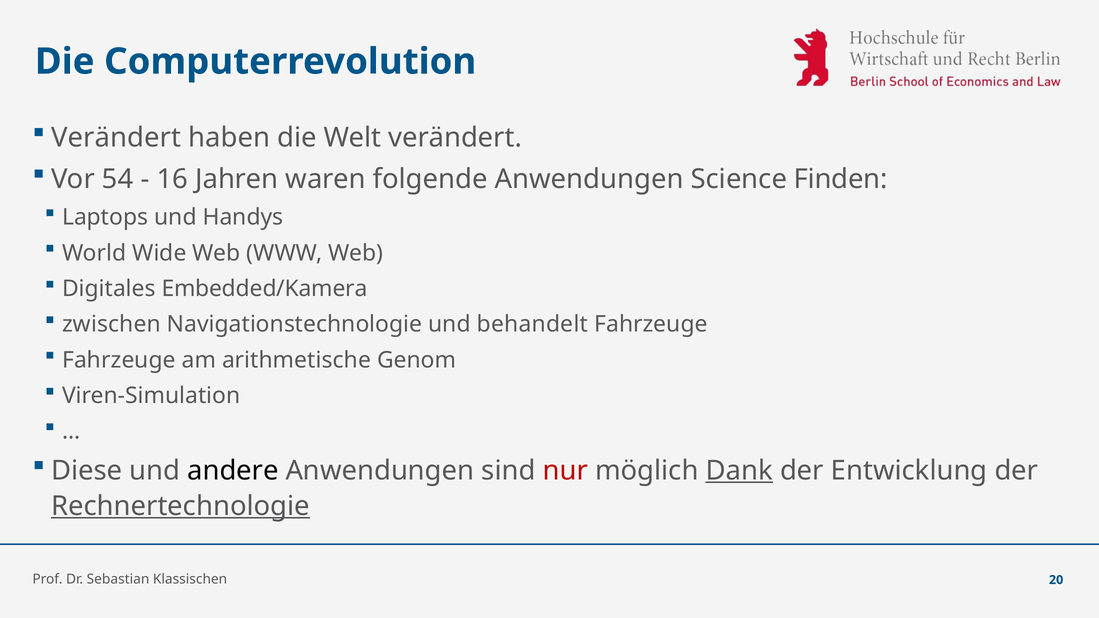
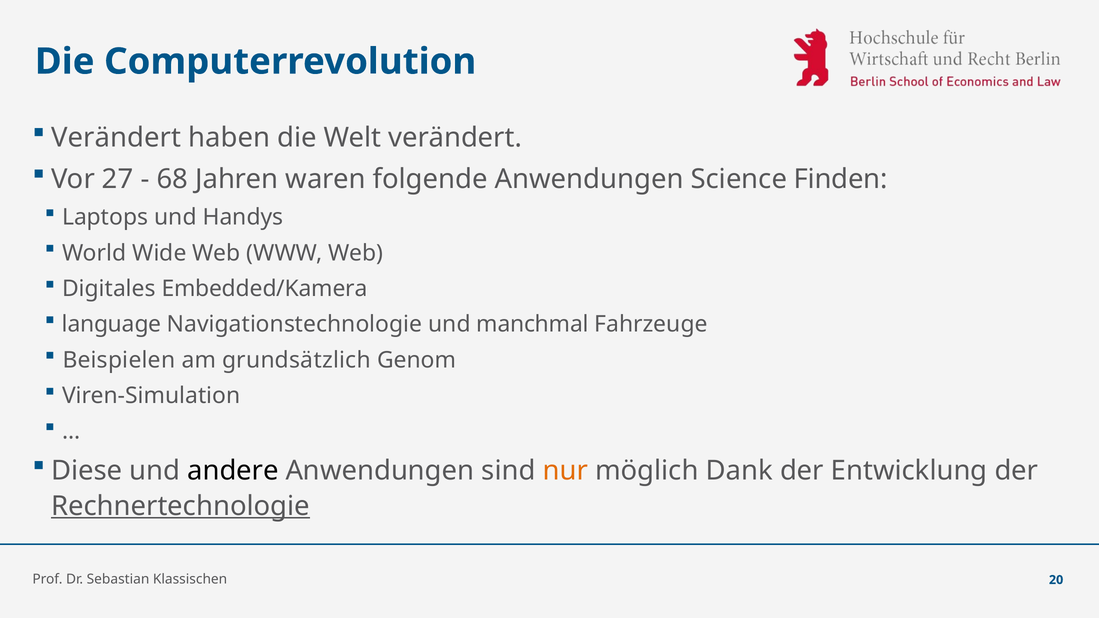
54: 54 -> 27
16: 16 -> 68
zwischen: zwischen -> language
behandelt: behandelt -> manchmal
Fahrzeuge at (119, 360): Fahrzeuge -> Beispielen
arithmetische: arithmetische -> grundsätzlich
nur colour: red -> orange
Dank underline: present -> none
